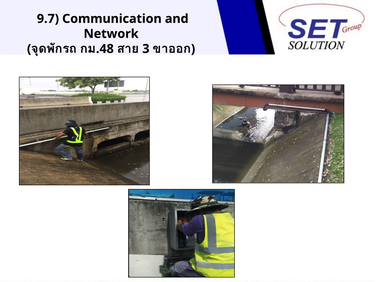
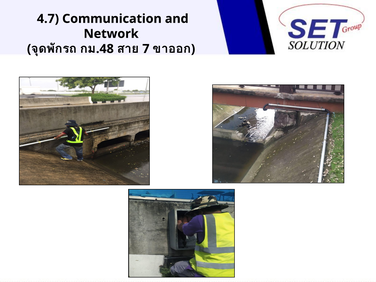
9.7: 9.7 -> 4.7
3: 3 -> 7
